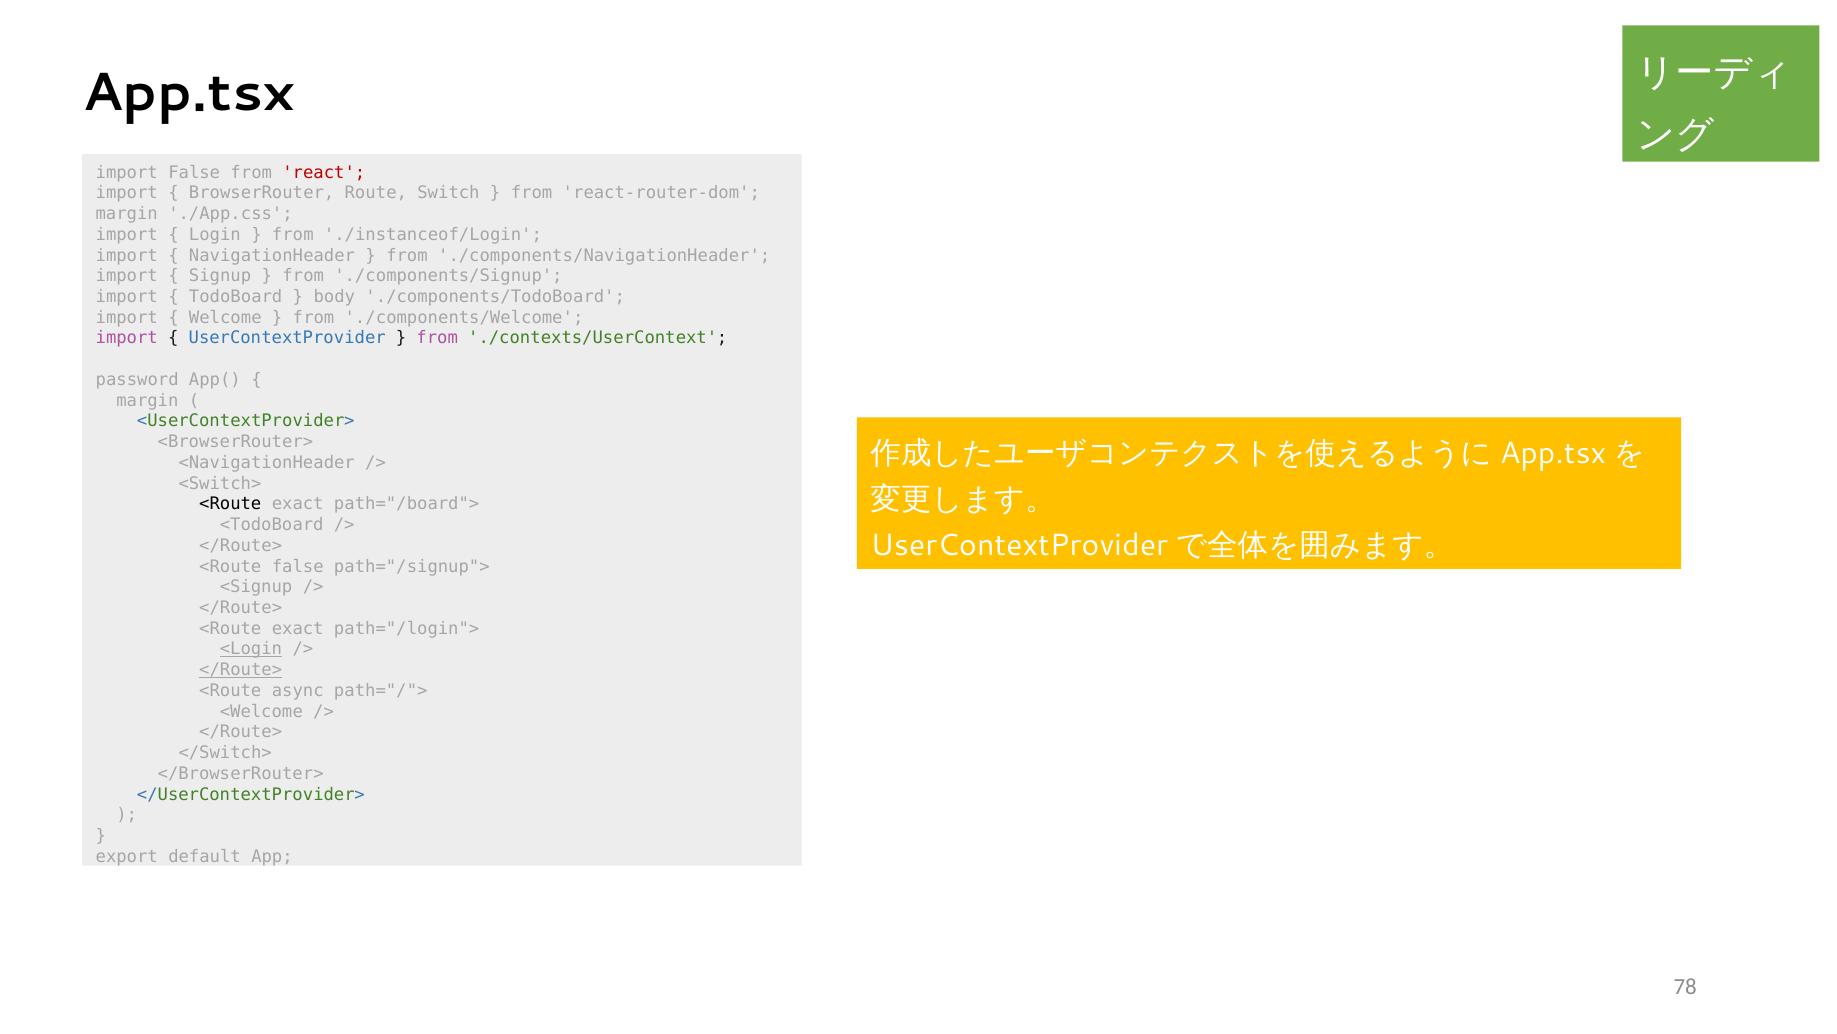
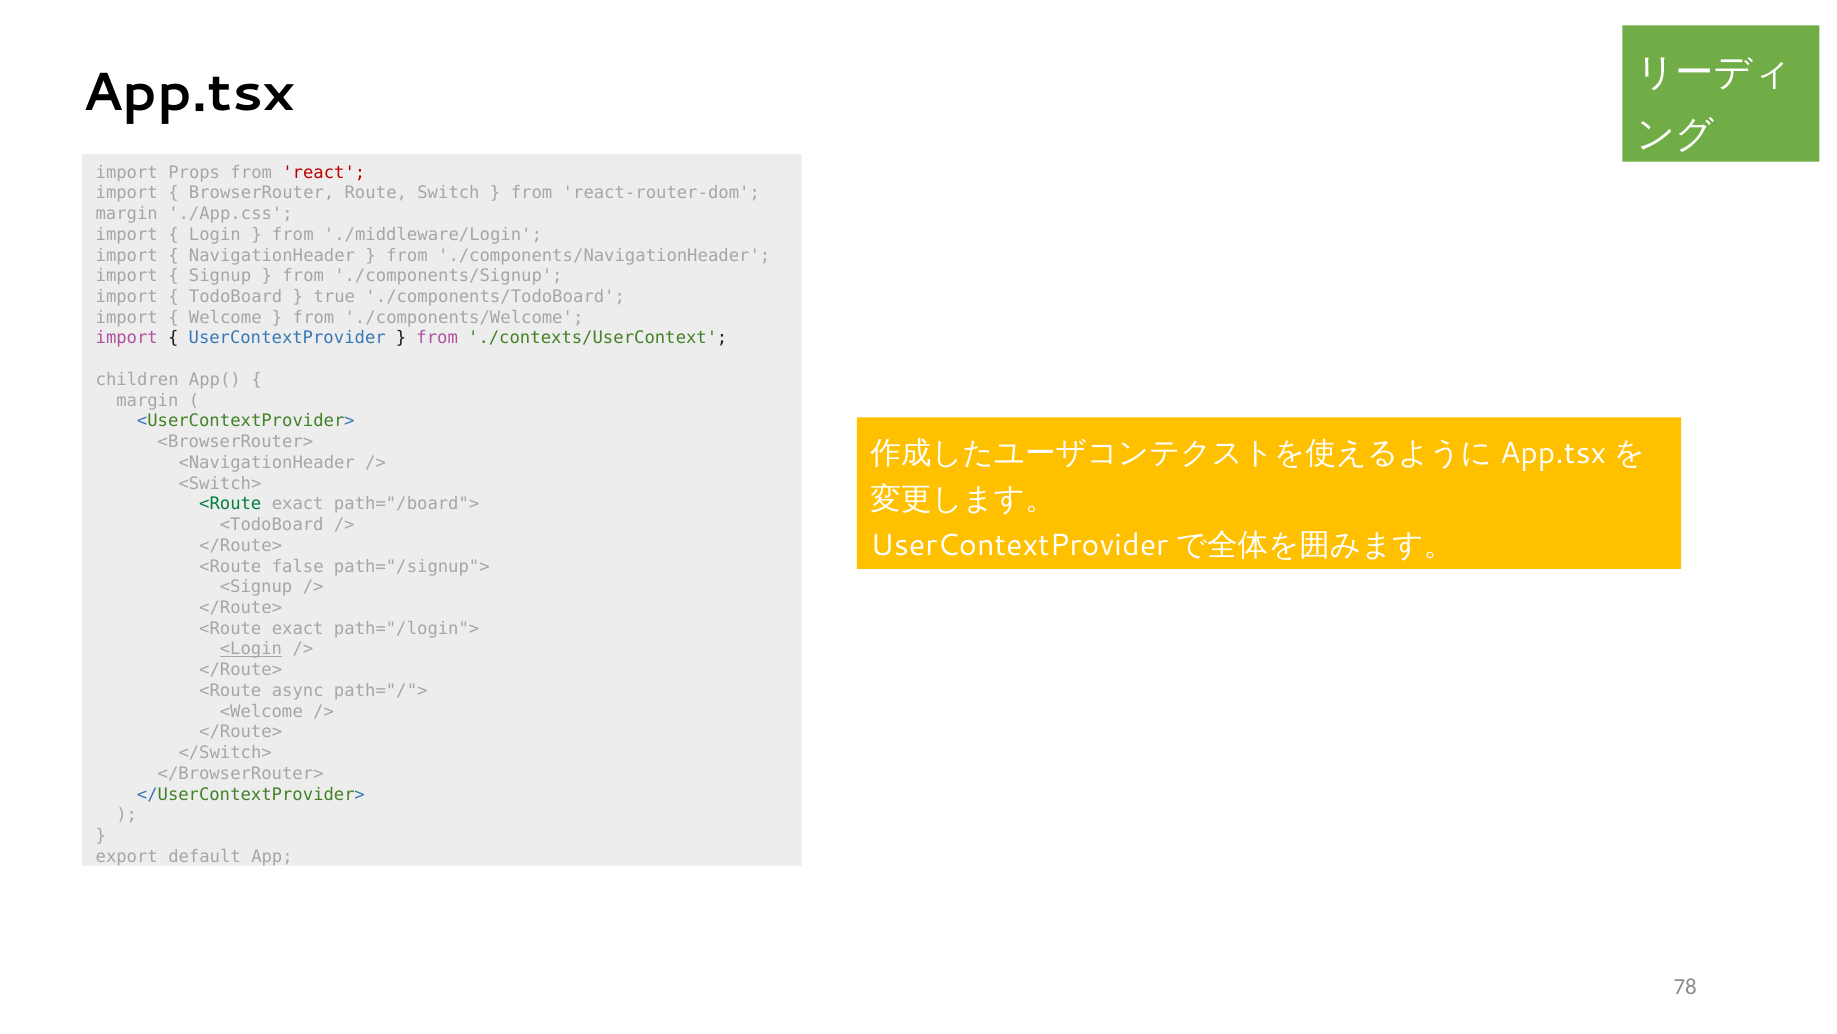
import False: False -> Props
./instanceof/Login: ./instanceof/Login -> ./middleware/Login
body: body -> true
password: password -> children
<Route at (230, 504) colour: black -> green
</Route> at (241, 670) underline: present -> none
